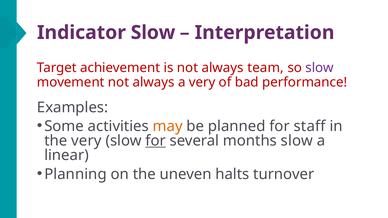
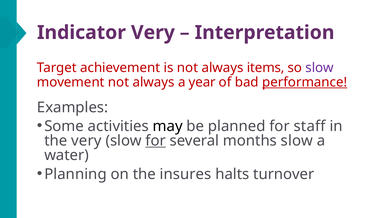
Indicator Slow: Slow -> Very
team: team -> items
a very: very -> year
performance underline: none -> present
may colour: orange -> black
linear: linear -> water
uneven: uneven -> insures
